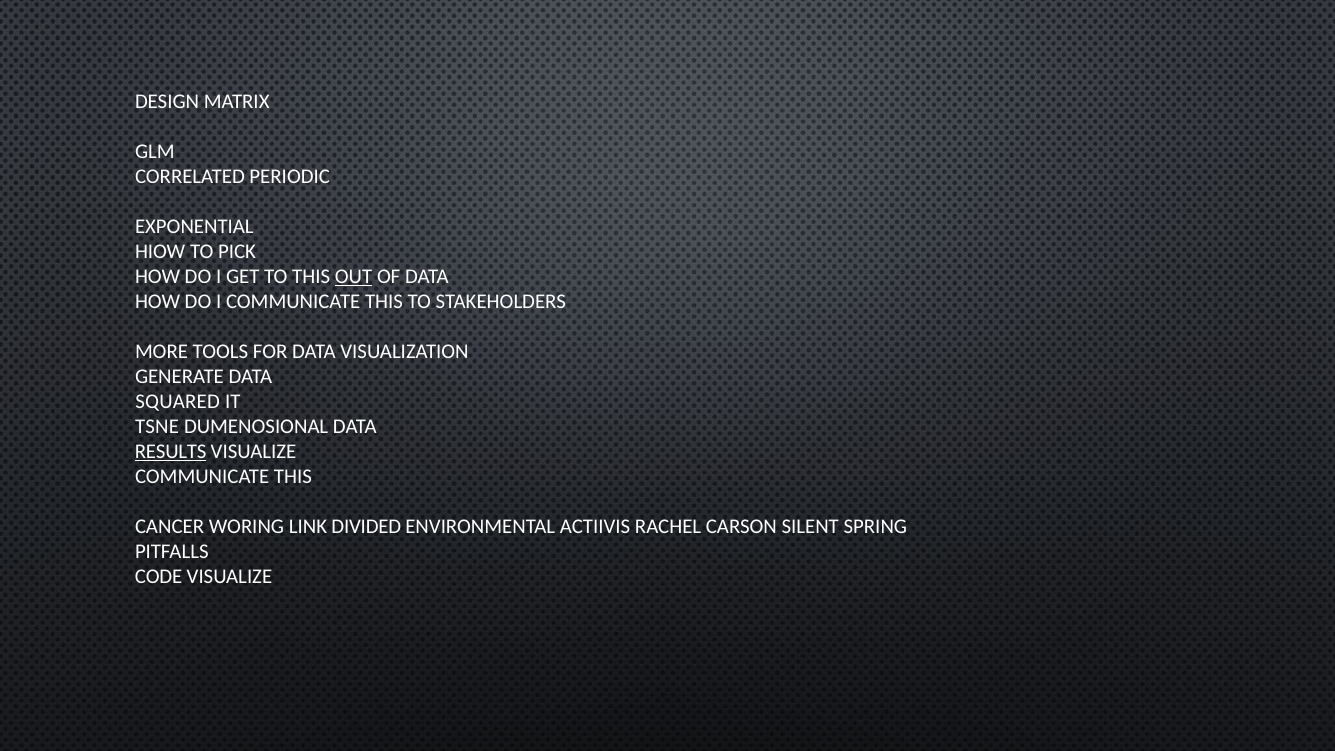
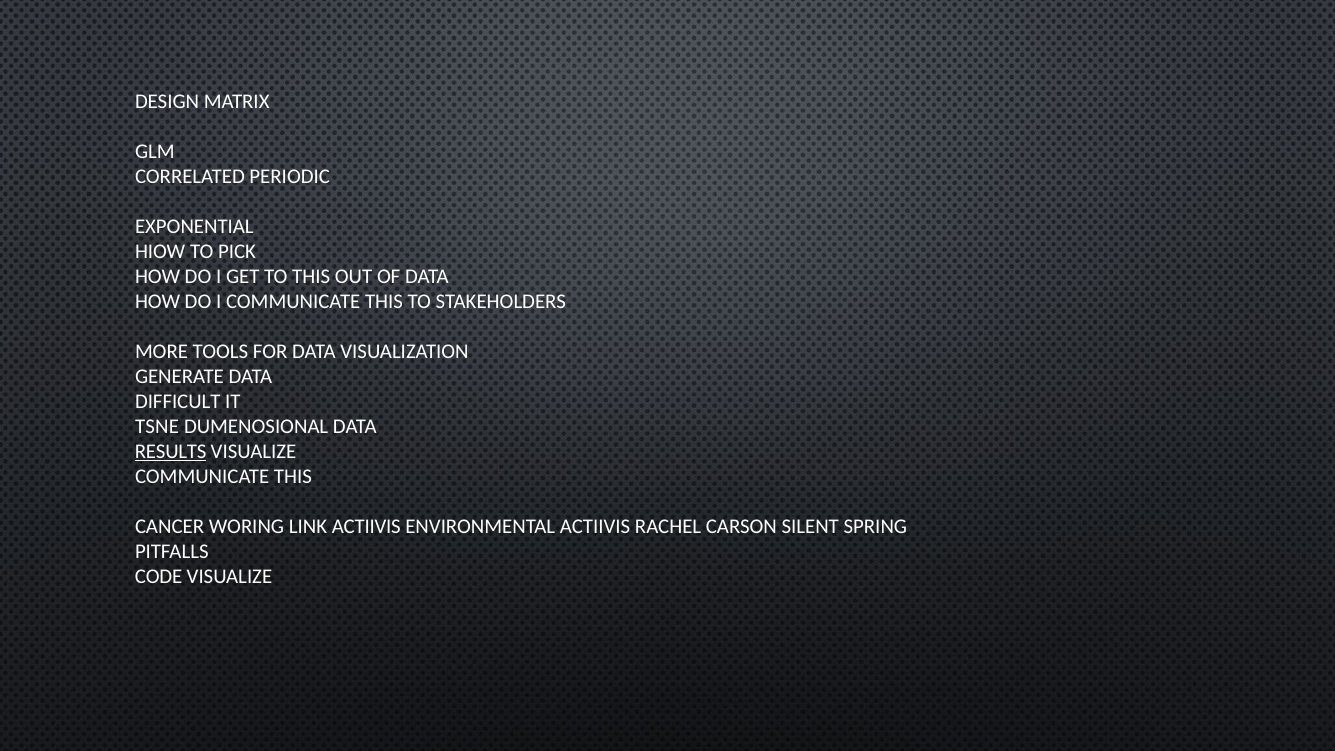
OUT underline: present -> none
SQUARED: SQUARED -> DIFFICULT
LINK DIVIDED: DIVIDED -> ACTIIVIS
